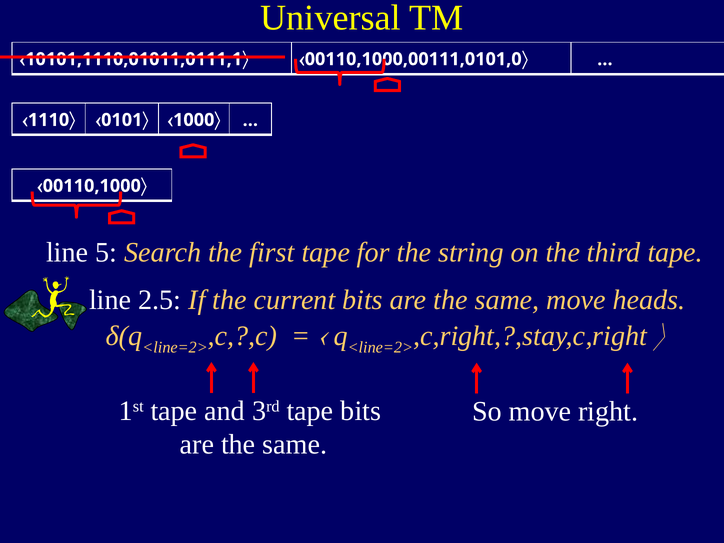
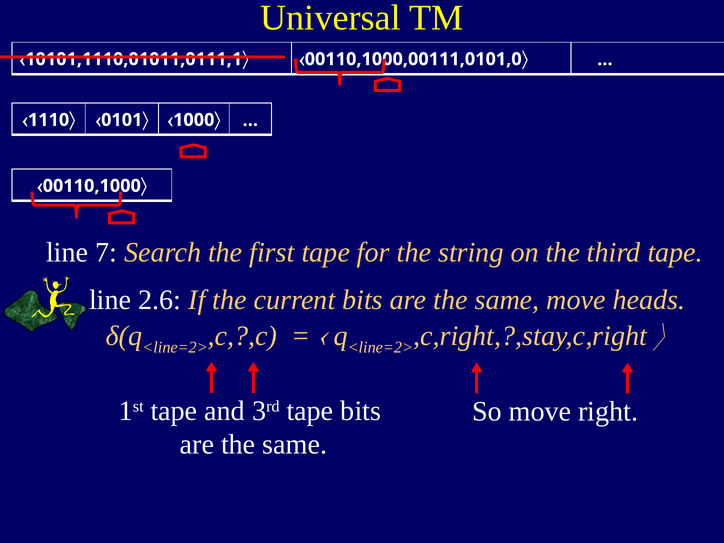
5: 5 -> 7
2.5: 2.5 -> 2.6
